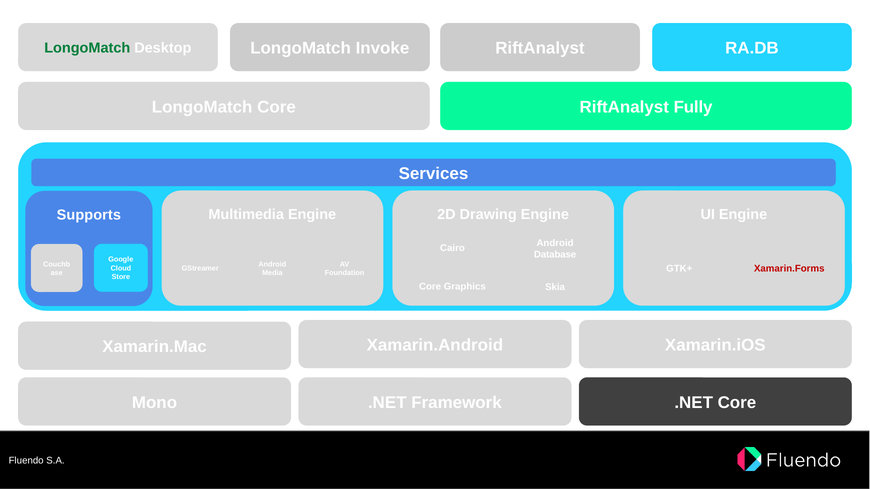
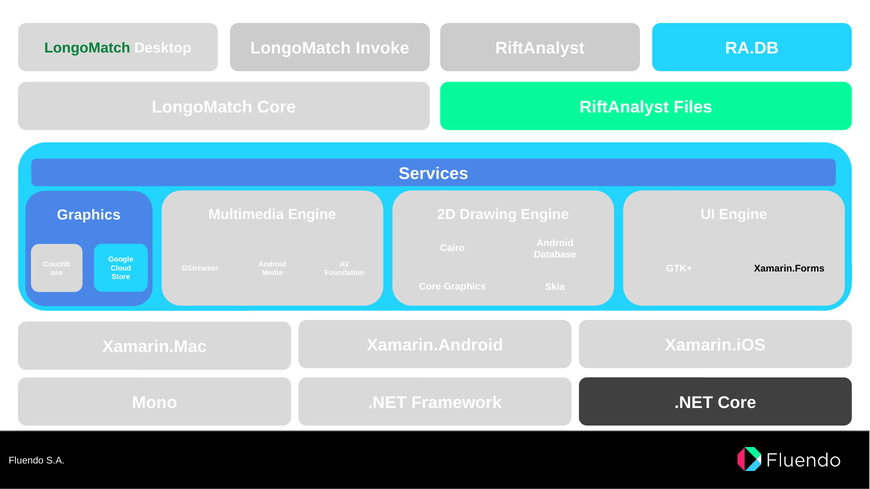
Fully: Fully -> Files
Supports at (89, 215): Supports -> Graphics
Xamarin.Forms colour: red -> black
